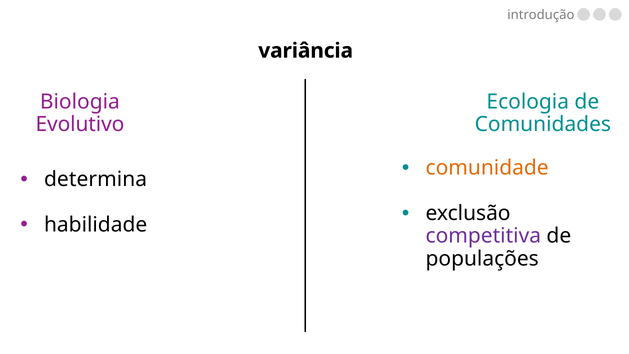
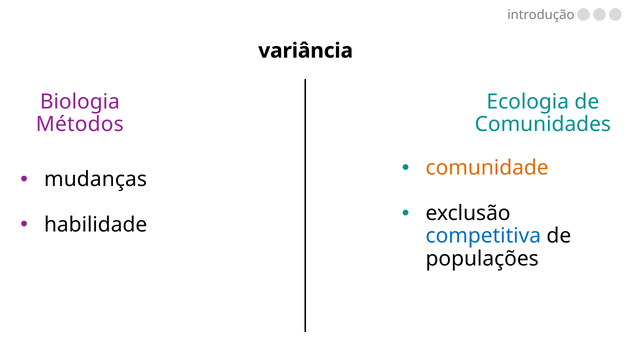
Evolutivo: Evolutivo -> Métodos
determina: determina -> mudanças
competitiva colour: purple -> blue
